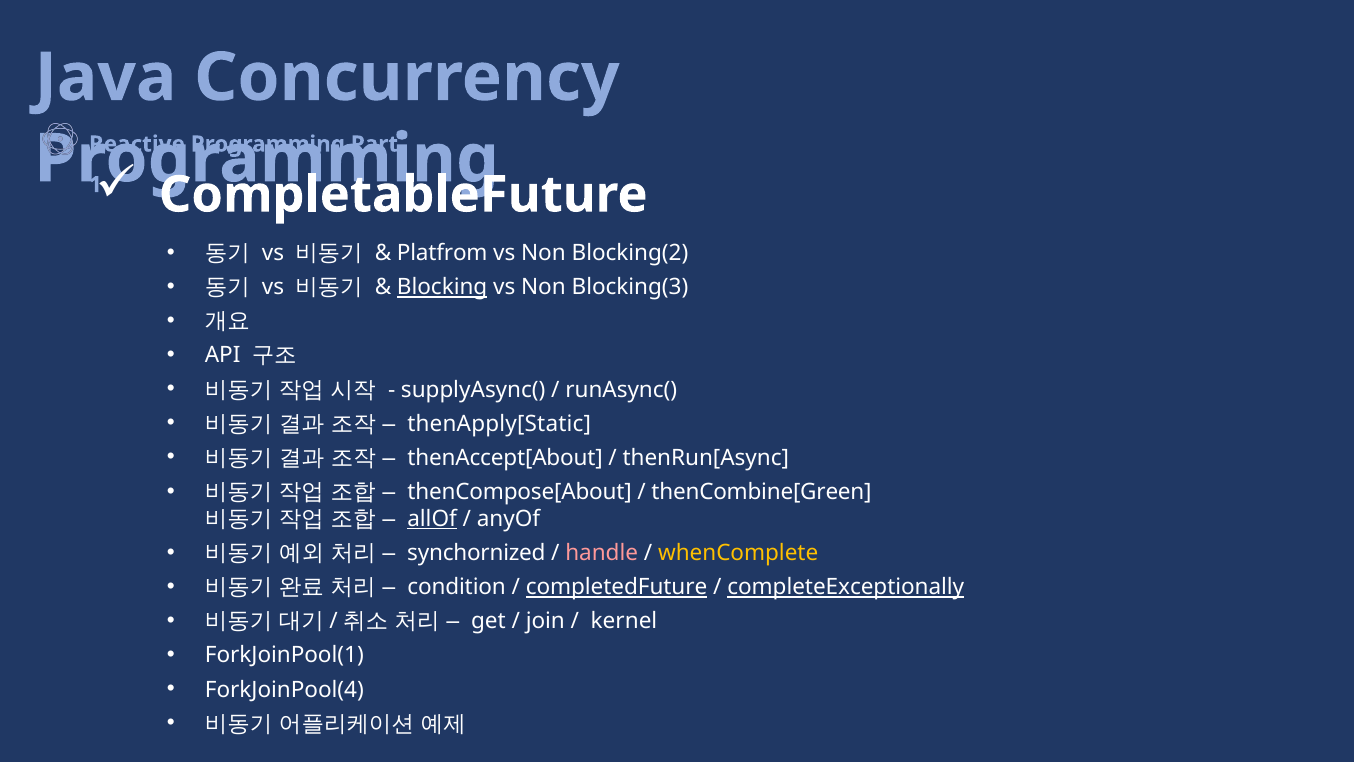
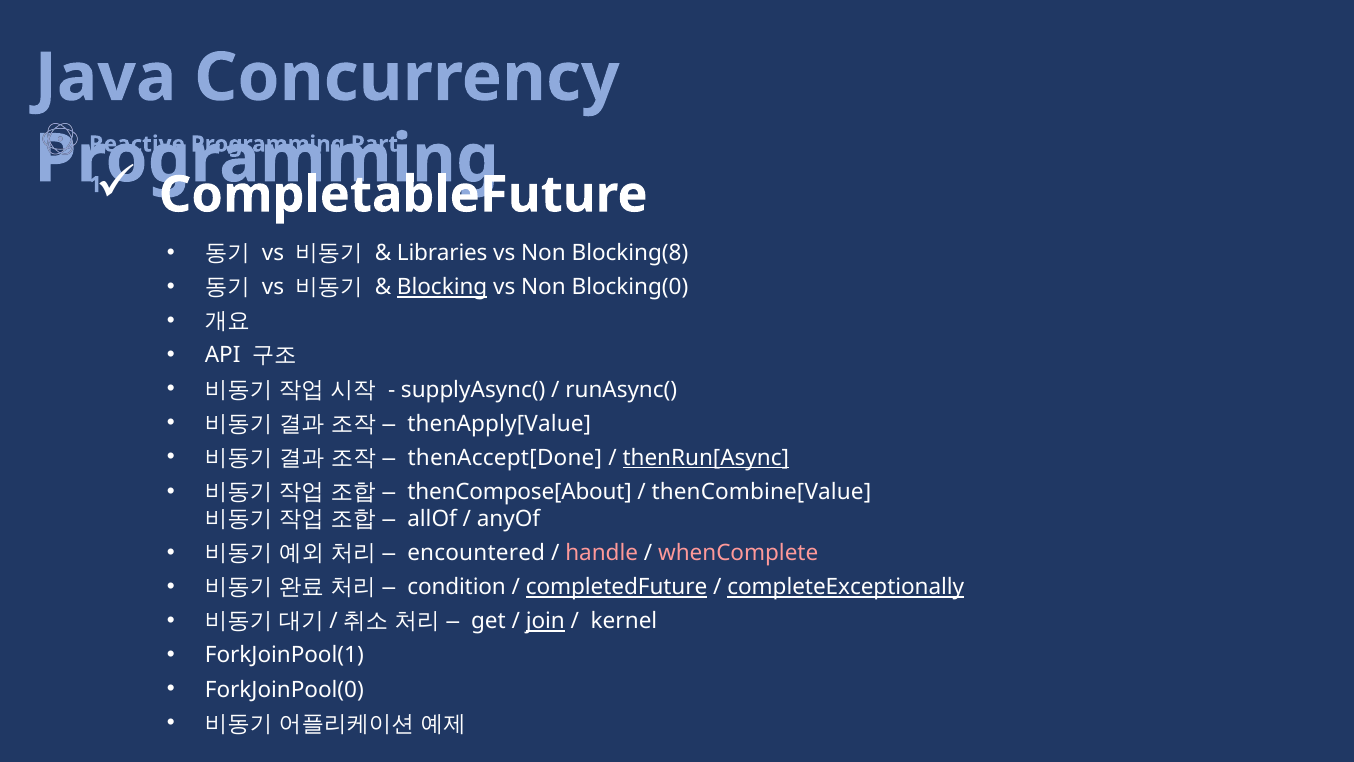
Platfrom: Platfrom -> Libraries
Blocking(2: Blocking(2 -> Blocking(8
Blocking(3: Blocking(3 -> Blocking(0
thenApply[Static: thenApply[Static -> thenApply[Value
thenAccept[About: thenAccept[About -> thenAccept[Done
thenRun[Async underline: none -> present
thenCombine[Green: thenCombine[Green -> thenCombine[Value
allOf underline: present -> none
synchornized: synchornized -> encountered
whenComplete colour: yellow -> pink
join underline: none -> present
ForkJoinPool(4: ForkJoinPool(4 -> ForkJoinPool(0
